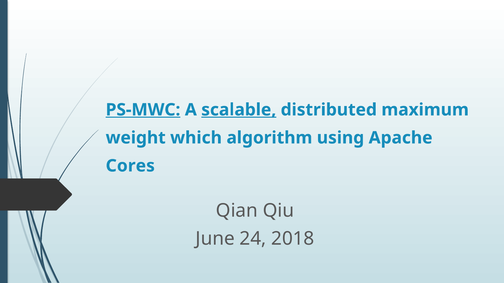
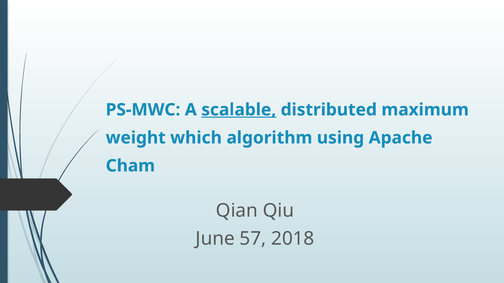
PS-MWC underline: present -> none
Cores: Cores -> Cham
24: 24 -> 57
